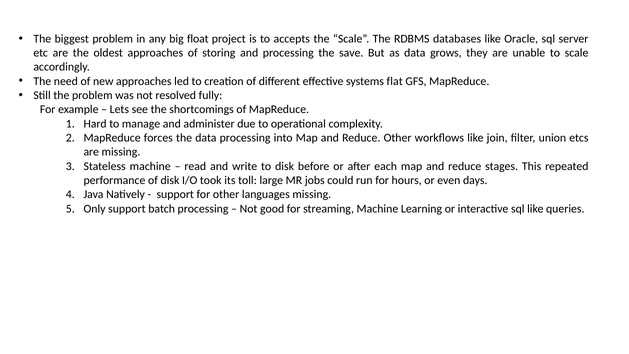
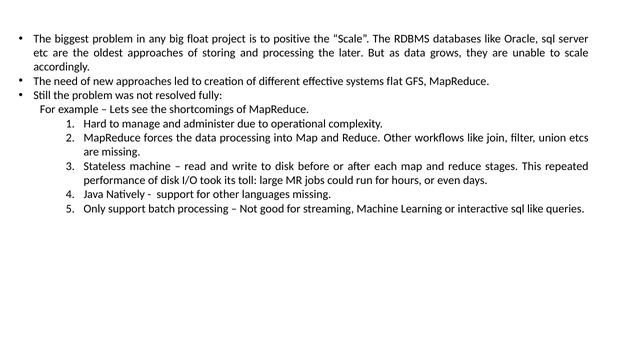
accepts: accepts -> positive
save: save -> later
